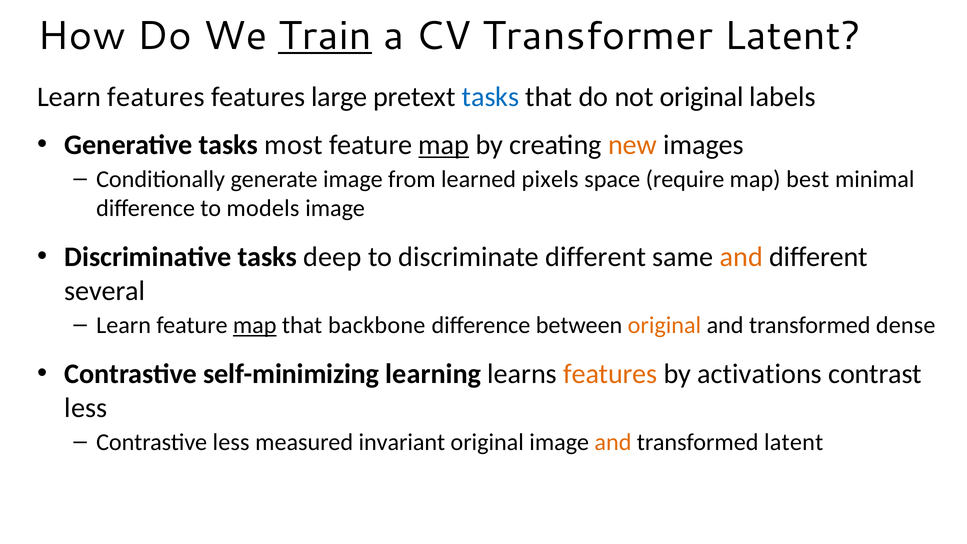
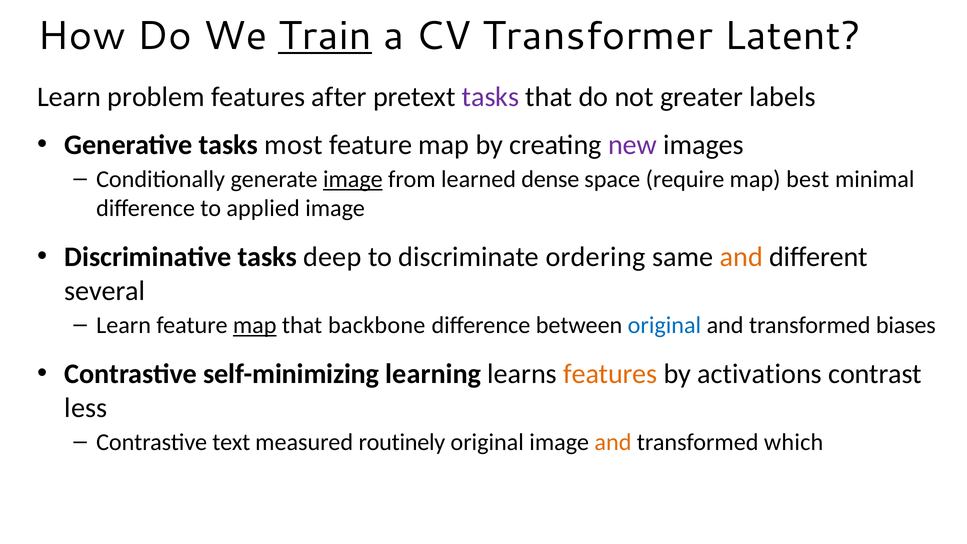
Learn features: features -> problem
large: large -> after
tasks at (491, 97) colour: blue -> purple
not original: original -> greater
map at (444, 145) underline: present -> none
new colour: orange -> purple
image at (353, 179) underline: none -> present
pixels: pixels -> dense
models: models -> applied
discriminate different: different -> ordering
original at (664, 325) colour: orange -> blue
dense: dense -> biases
Contrastive less: less -> text
invariant: invariant -> routinely
transformed latent: latent -> which
